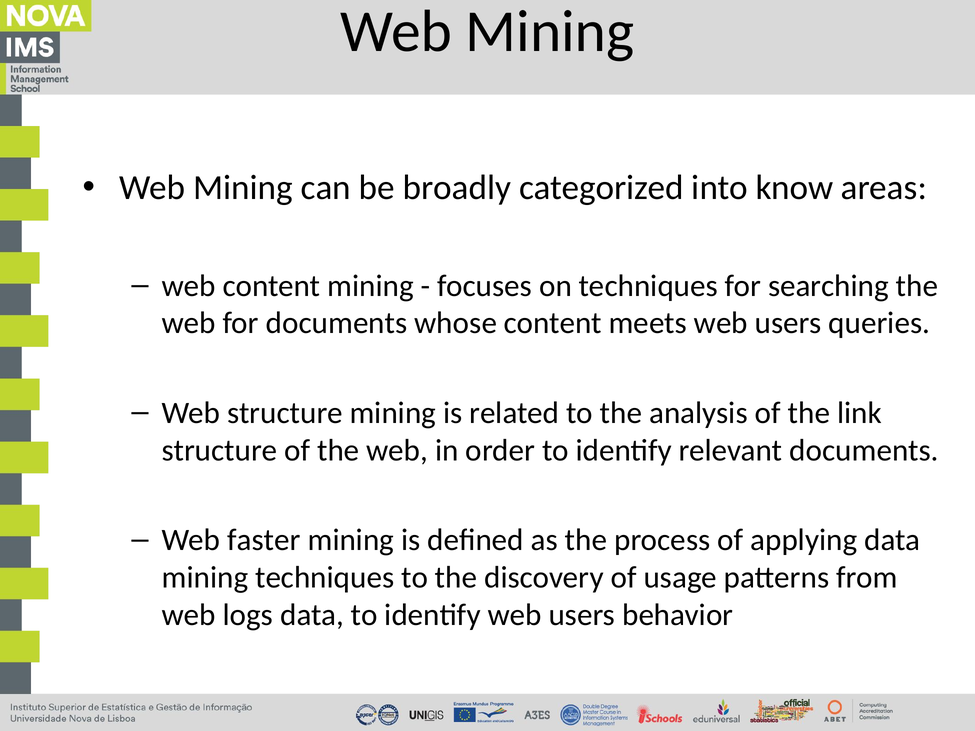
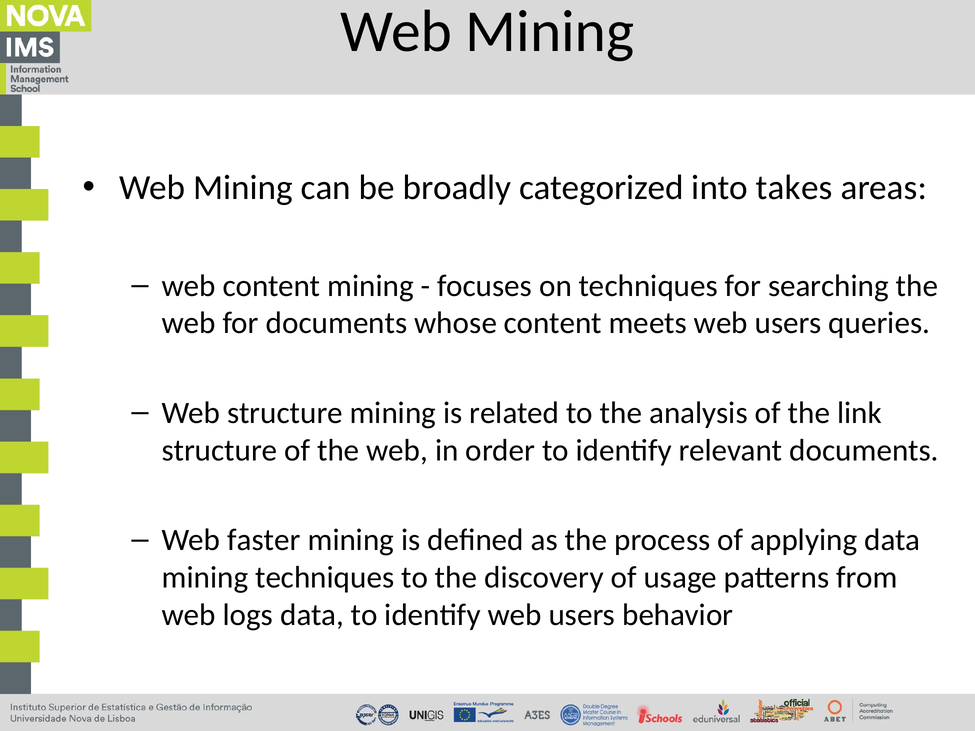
know: know -> takes
